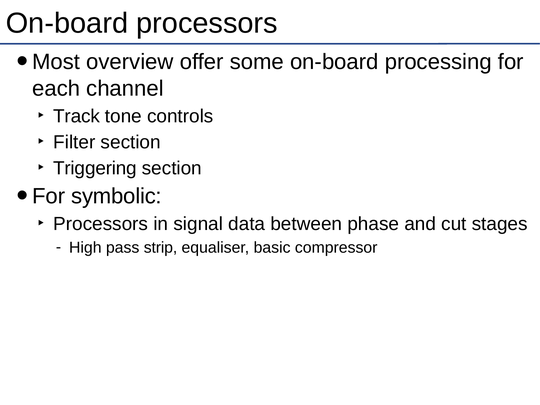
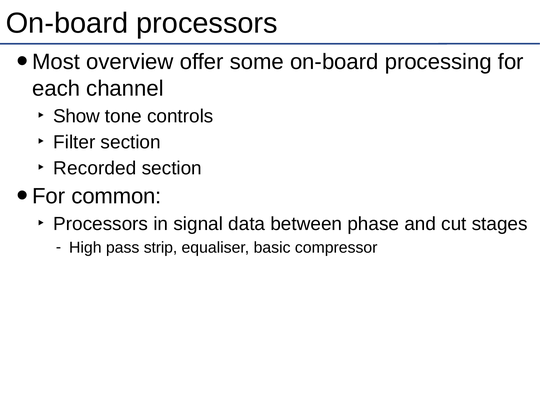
Track: Track -> Show
Triggering: Triggering -> Recorded
symbolic: symbolic -> common
